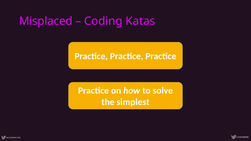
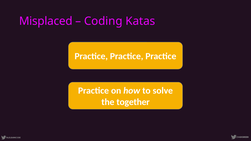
simplest: simplest -> together
